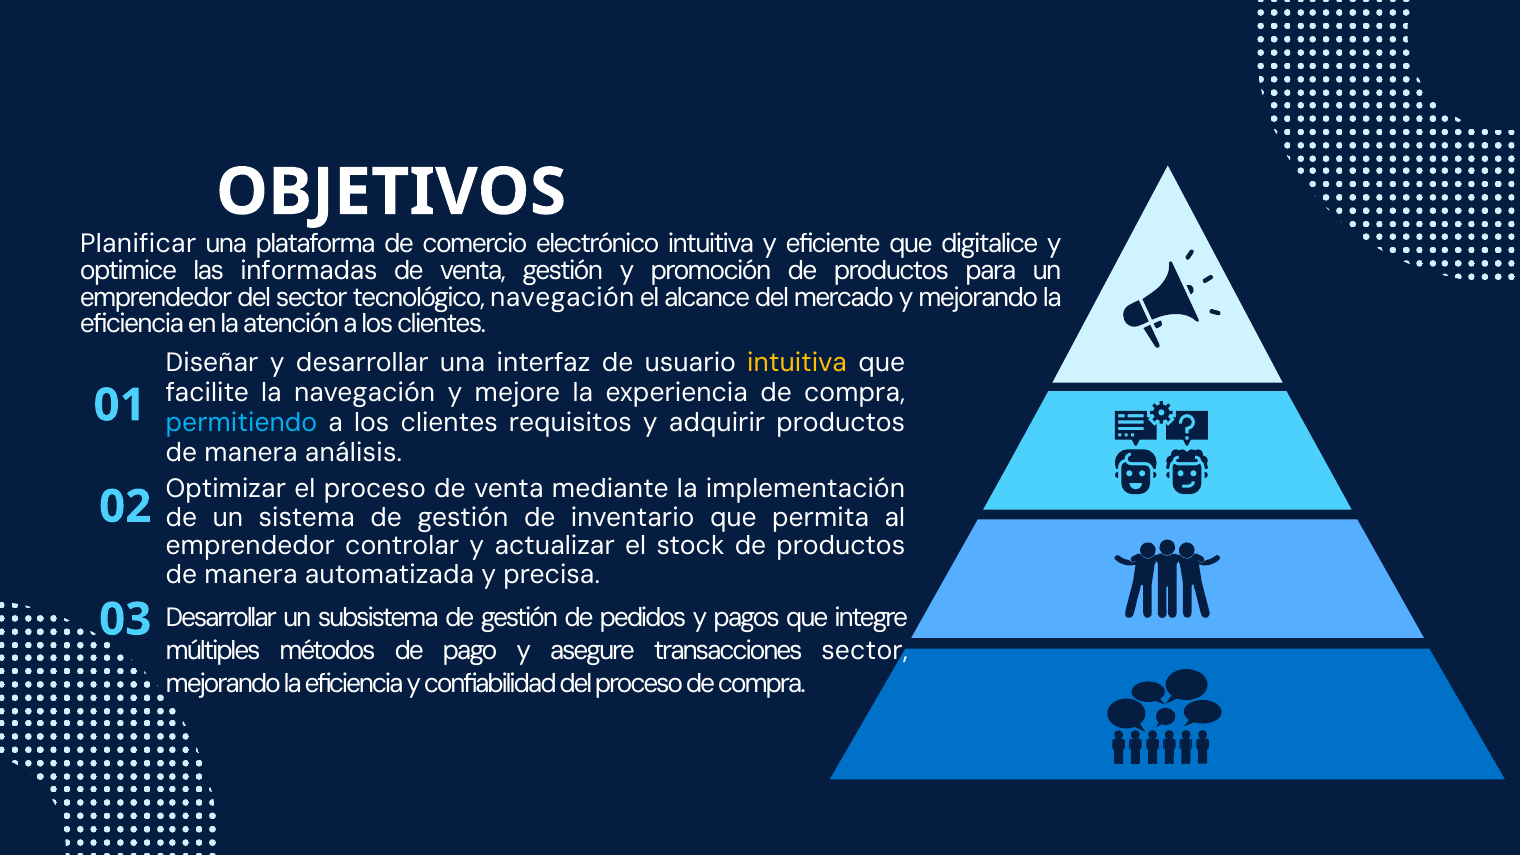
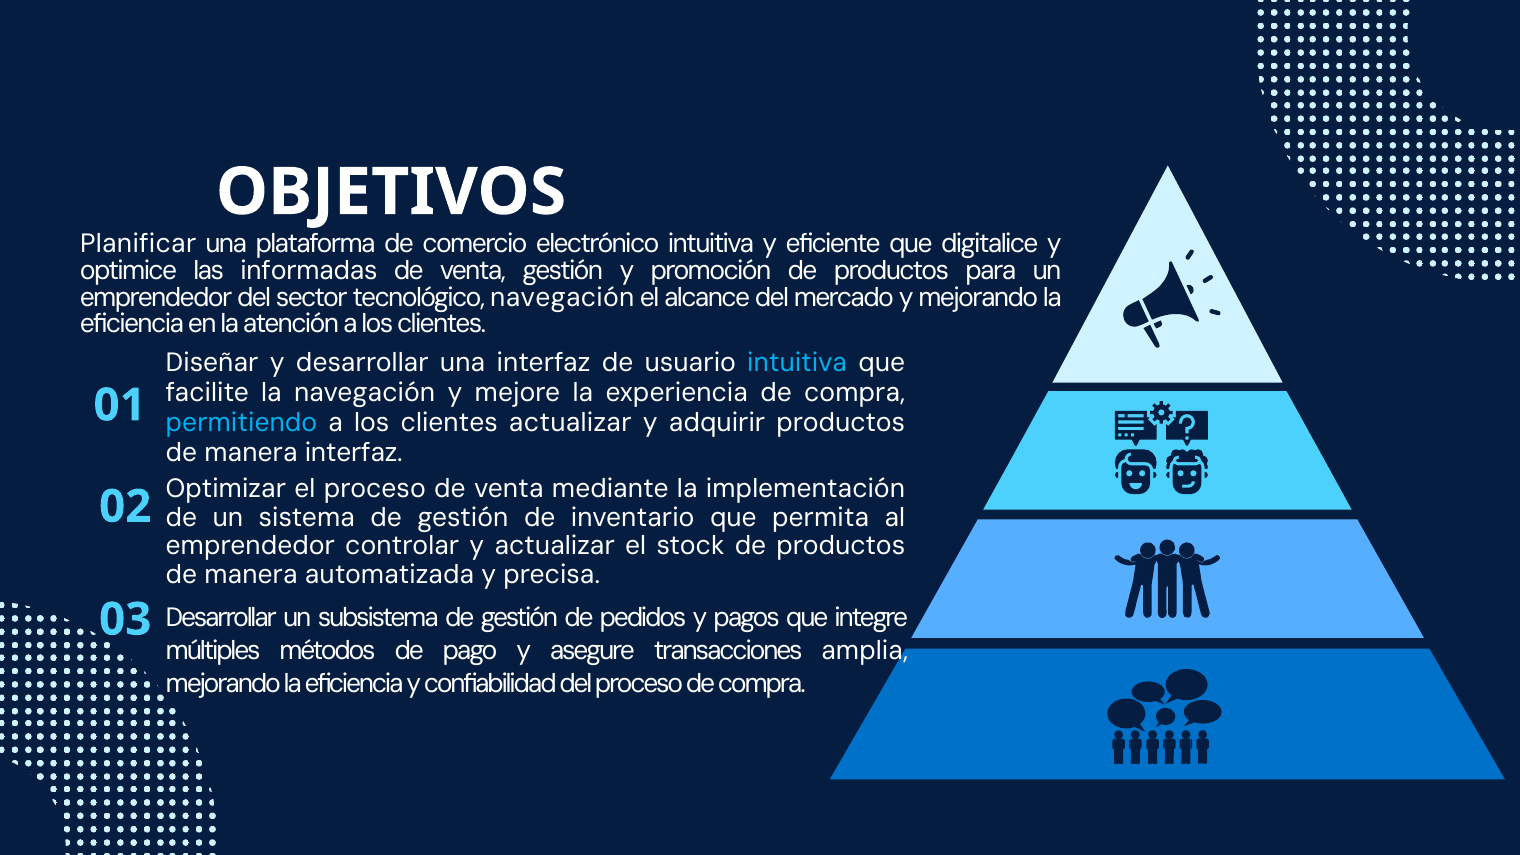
intuitiva at (797, 363) colour: yellow -> light blue
clientes requisitos: requisitos -> actualizar
manera análisis: análisis -> interfaz
transacciones sector: sector -> amplia
